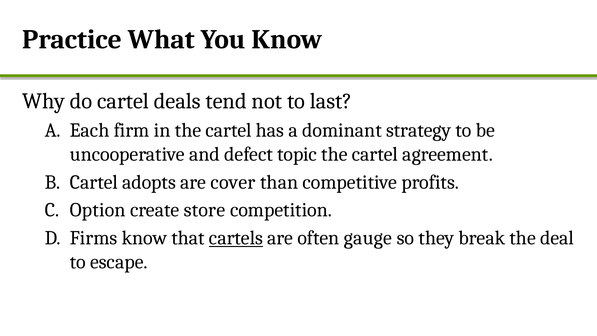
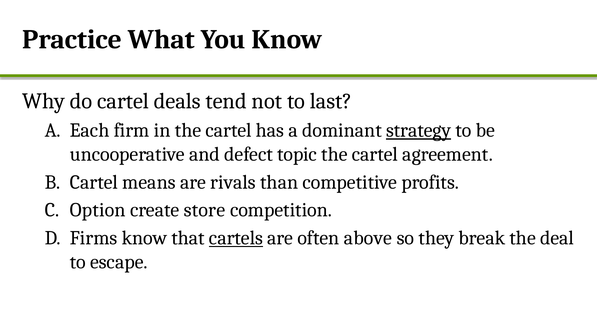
strategy underline: none -> present
adopts: adopts -> means
cover: cover -> rivals
gauge: gauge -> above
